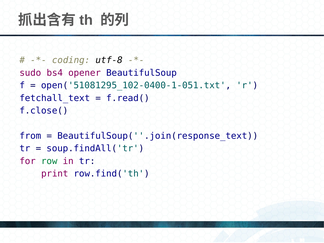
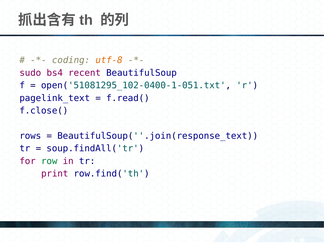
utf-8 colour: black -> orange
opener: opener -> recent
fetchall_text: fetchall_text -> pagelink_text
from: from -> rows
